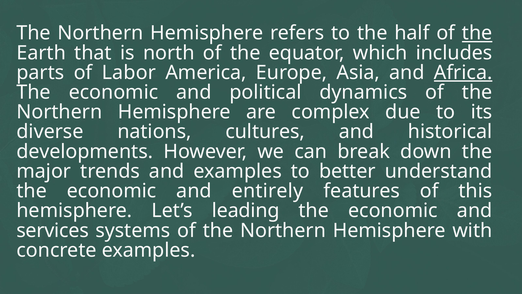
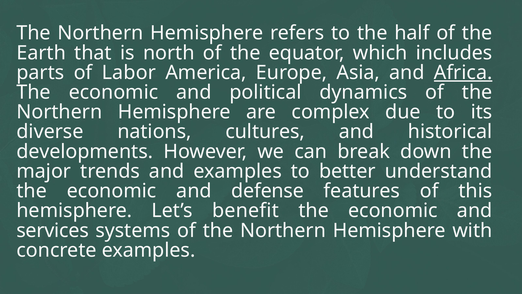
the at (477, 33) underline: present -> none
entirely: entirely -> defense
leading: leading -> benefit
